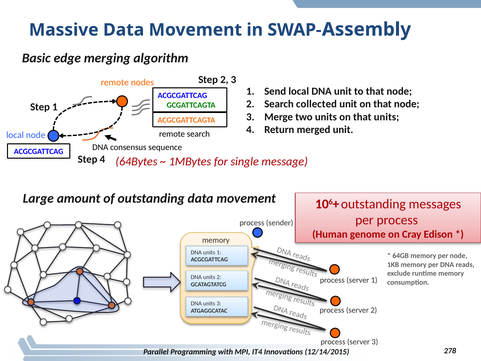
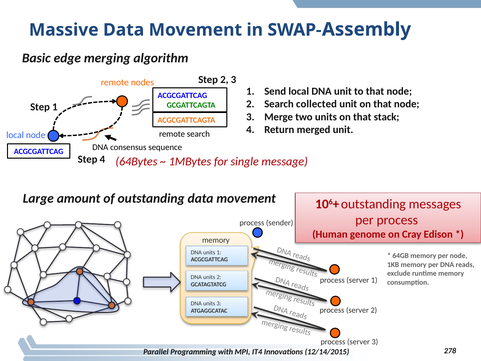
that units: units -> stack
